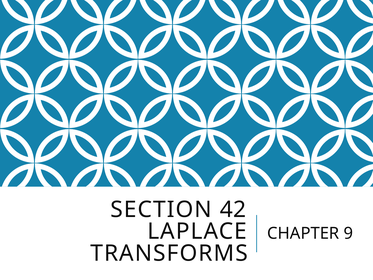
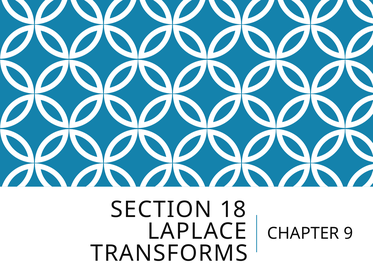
42: 42 -> 18
